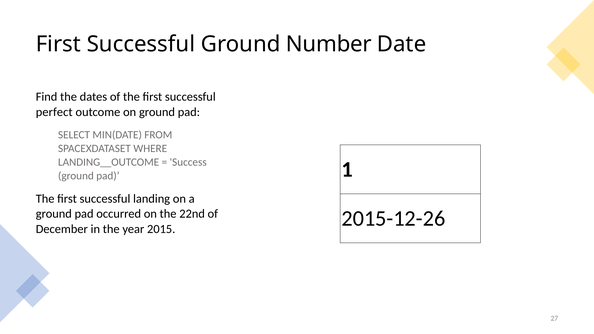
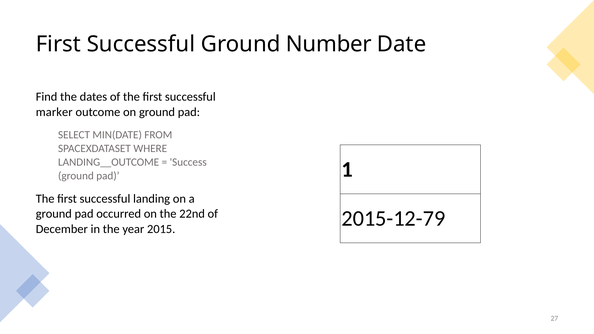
perfect: perfect -> marker
2015-12-26: 2015-12-26 -> 2015-12-79
